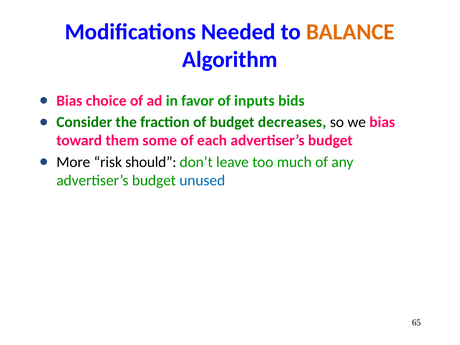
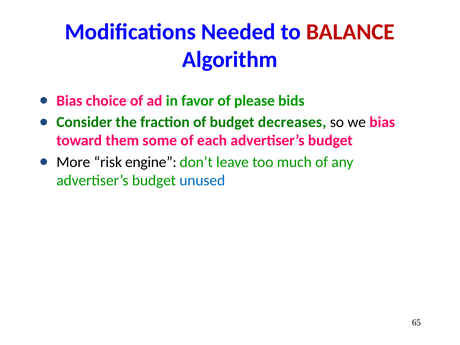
BALANCE colour: orange -> red
inputs: inputs -> please
should: should -> engine
